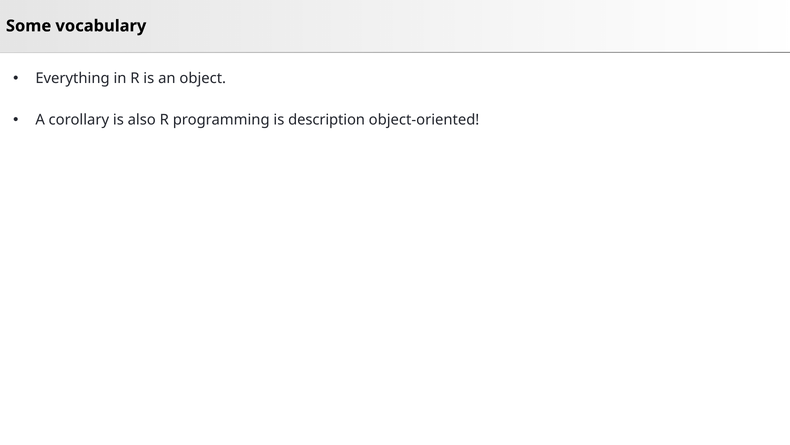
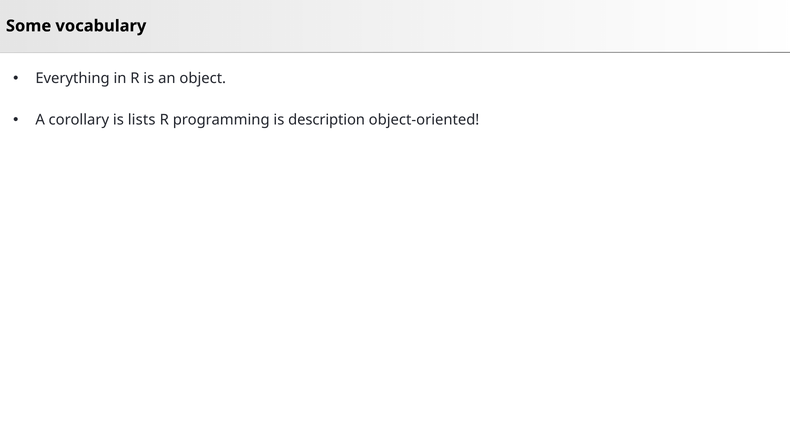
also: also -> lists
